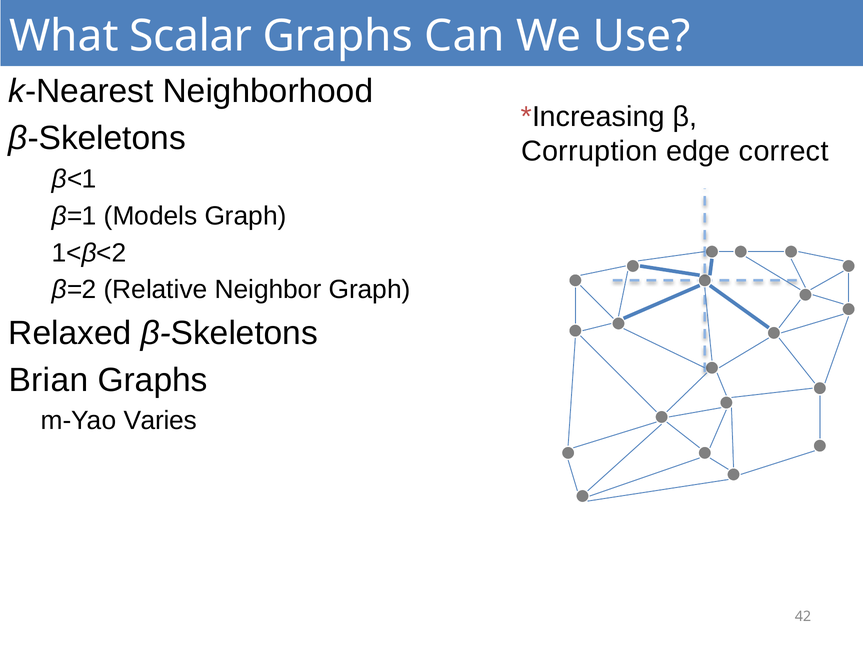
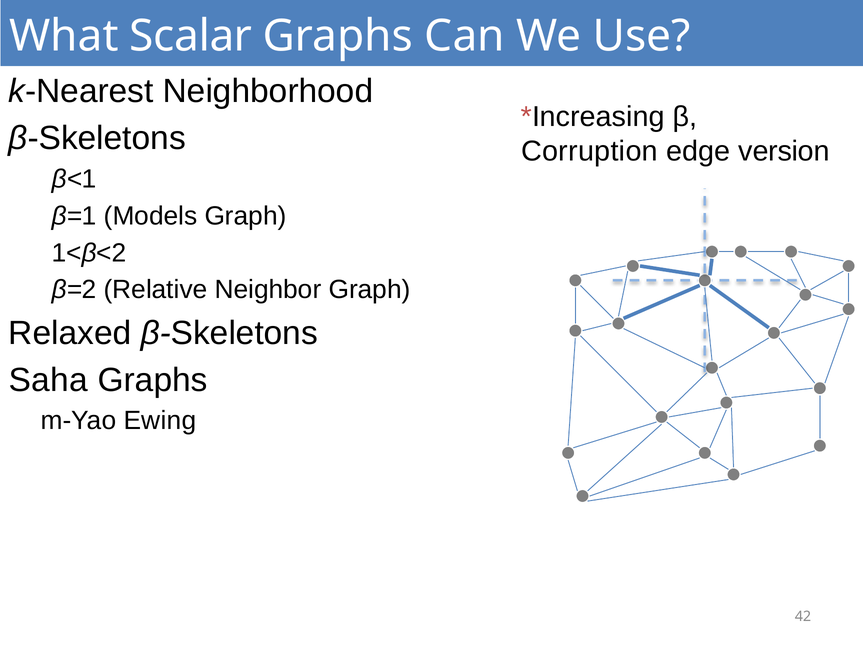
correct: correct -> version
Brian: Brian -> Saha
Varies: Varies -> Ewing
